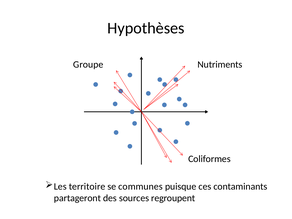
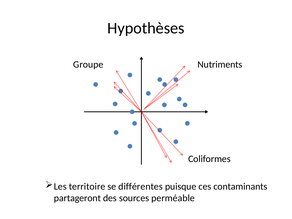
communes: communes -> différentes
regroupent: regroupent -> perméable
